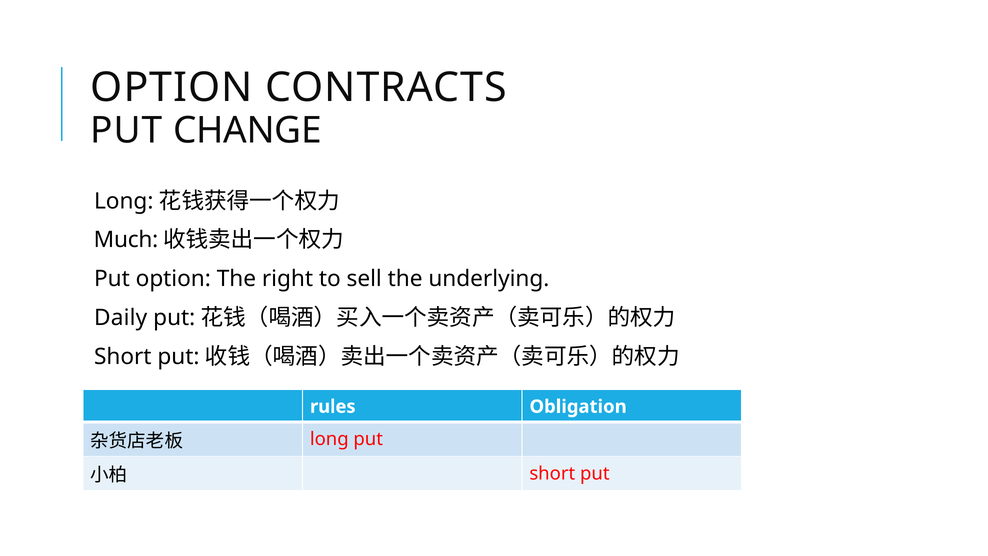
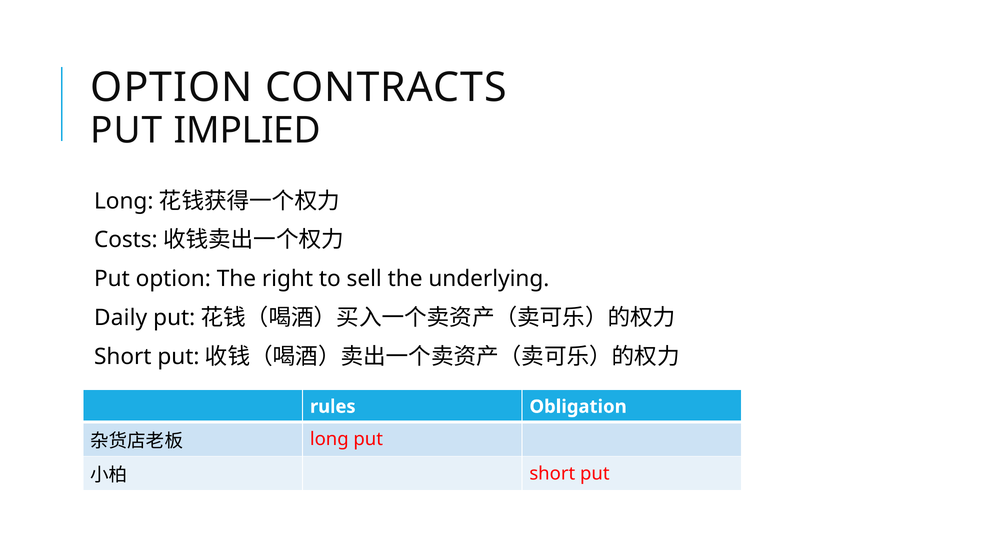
CHANGE: CHANGE -> IMPLIED
Much: Much -> Costs
